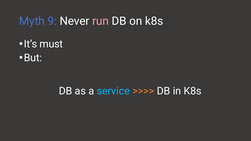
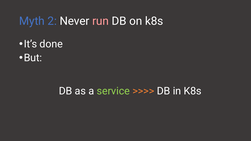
9: 9 -> 2
must: must -> done
service colour: light blue -> light green
